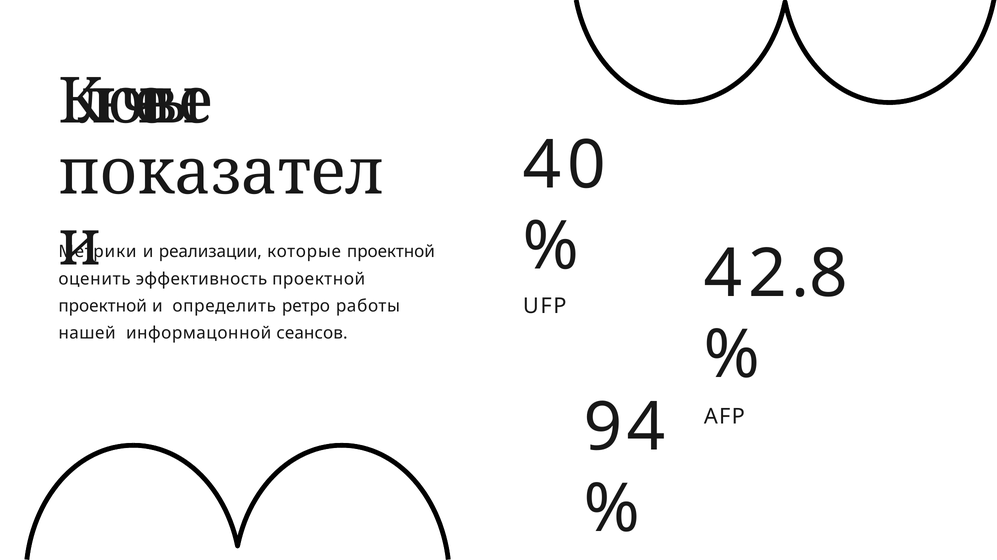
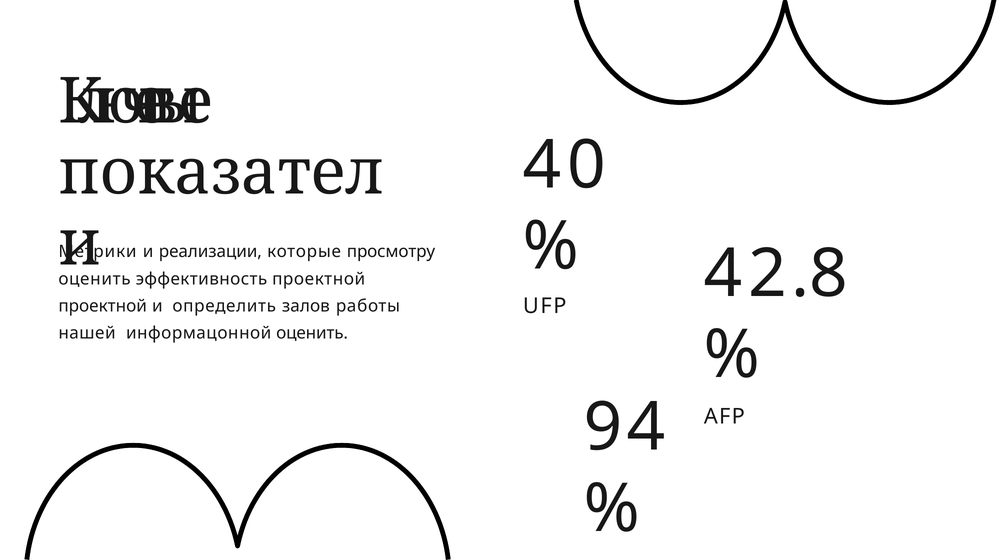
которые проектной: проектной -> просмотру
ретро: ретро -> залов
информацонной сеансов: сеансов -> оценить
